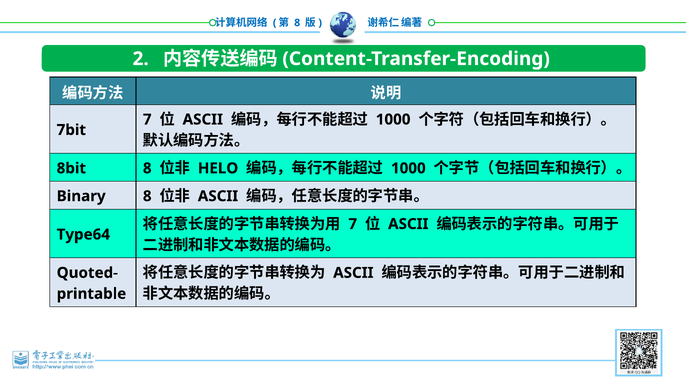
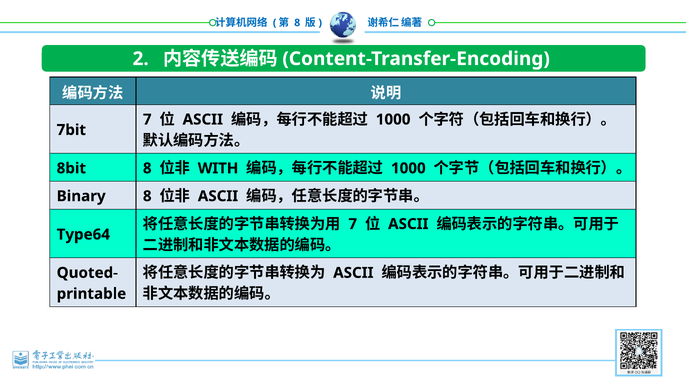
HELO: HELO -> WITH
